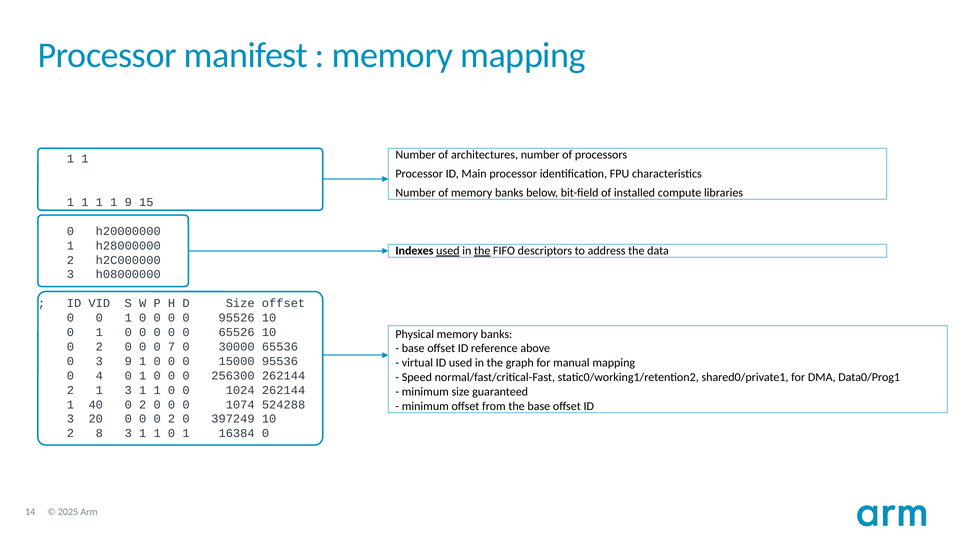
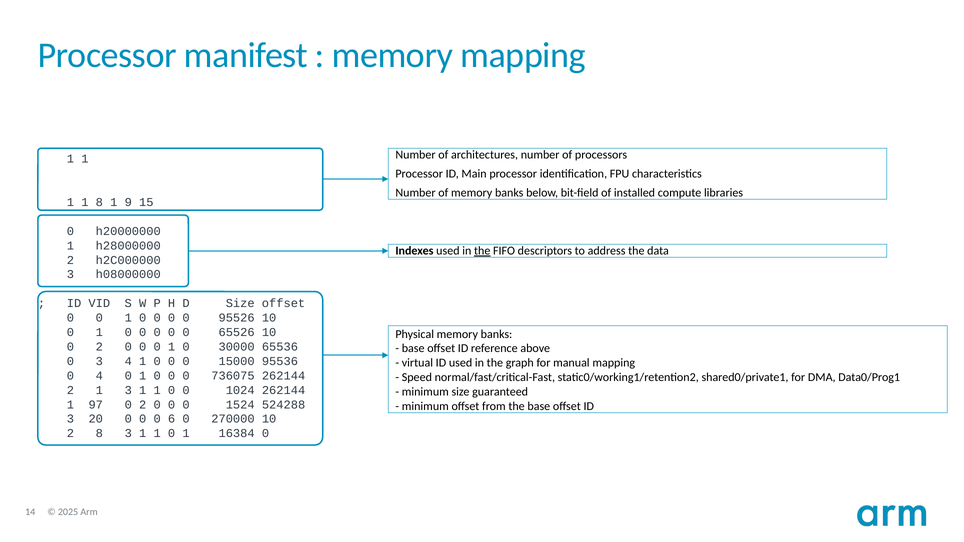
1 at (99, 202): 1 -> 8
used at (448, 251) underline: present -> none
0 0 0 7: 7 -> 1
3 9: 9 -> 4
256300: 256300 -> 736075
40: 40 -> 97
1074: 1074 -> 1524
0 0 2: 2 -> 6
397249: 397249 -> 270000
